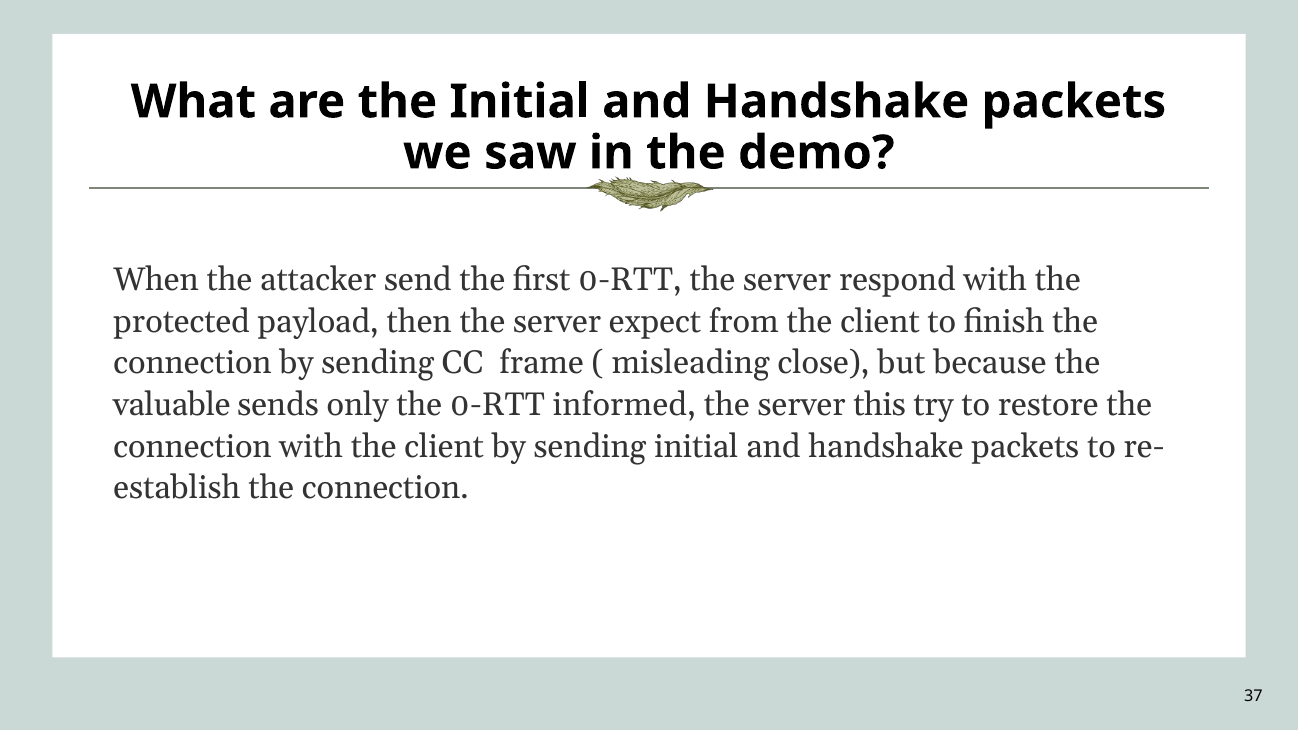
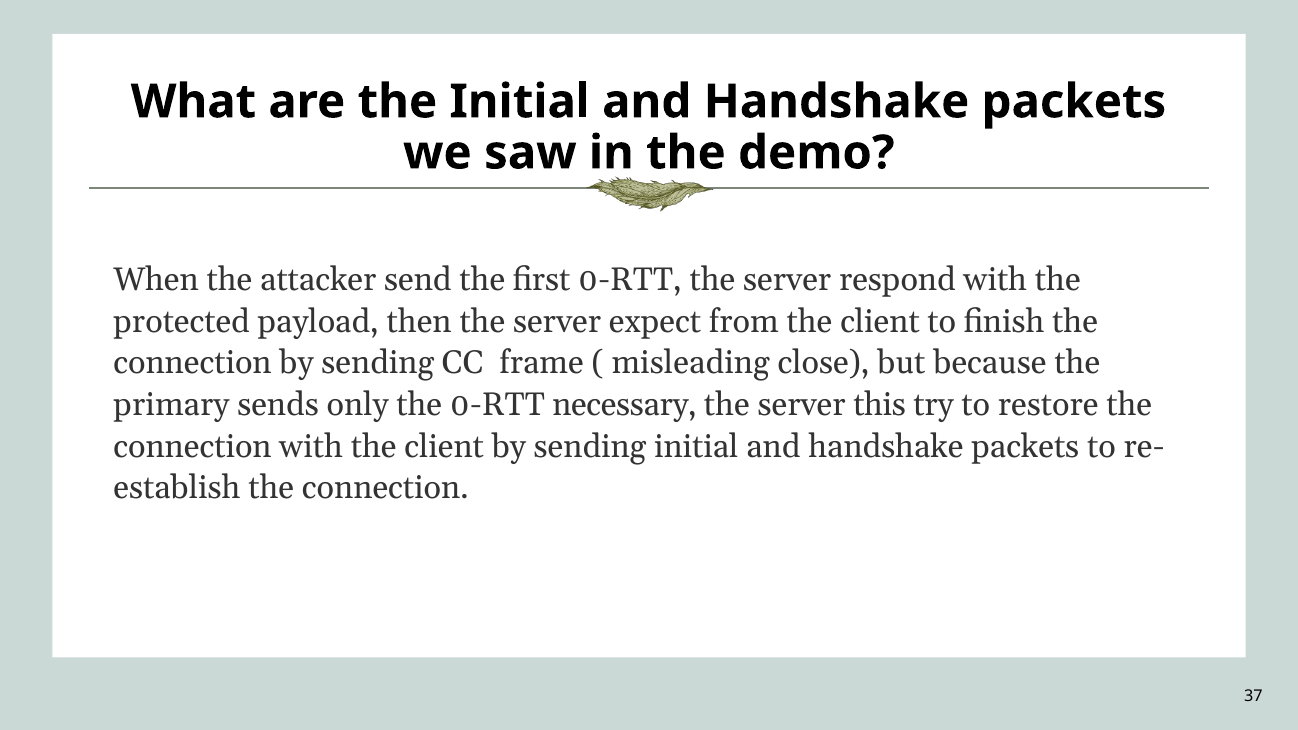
valuable: valuable -> primary
informed: informed -> necessary
